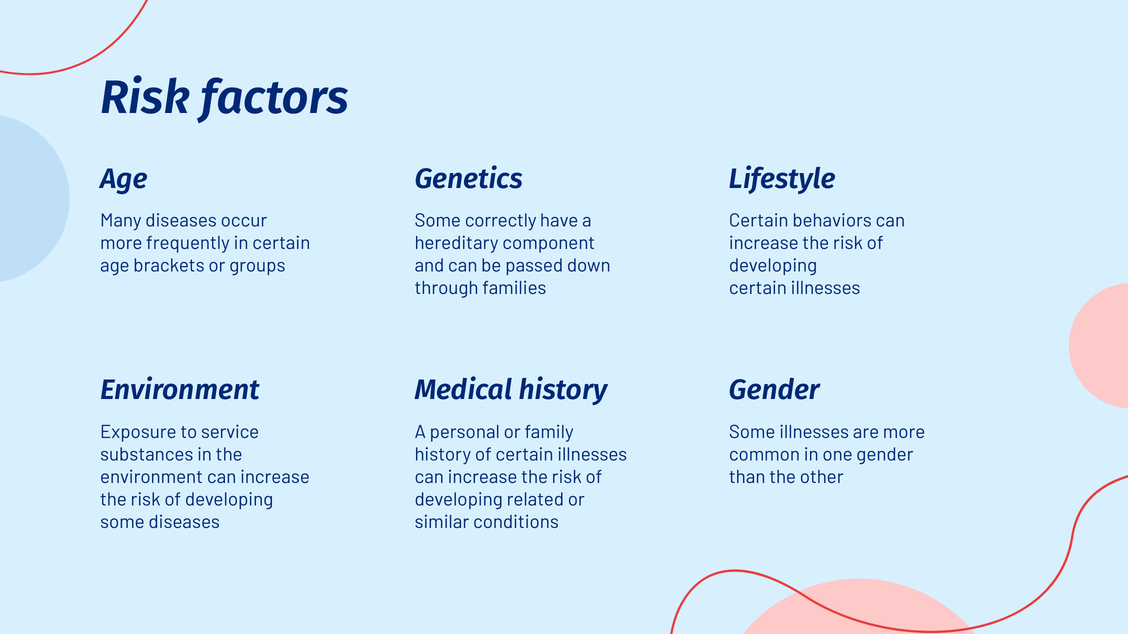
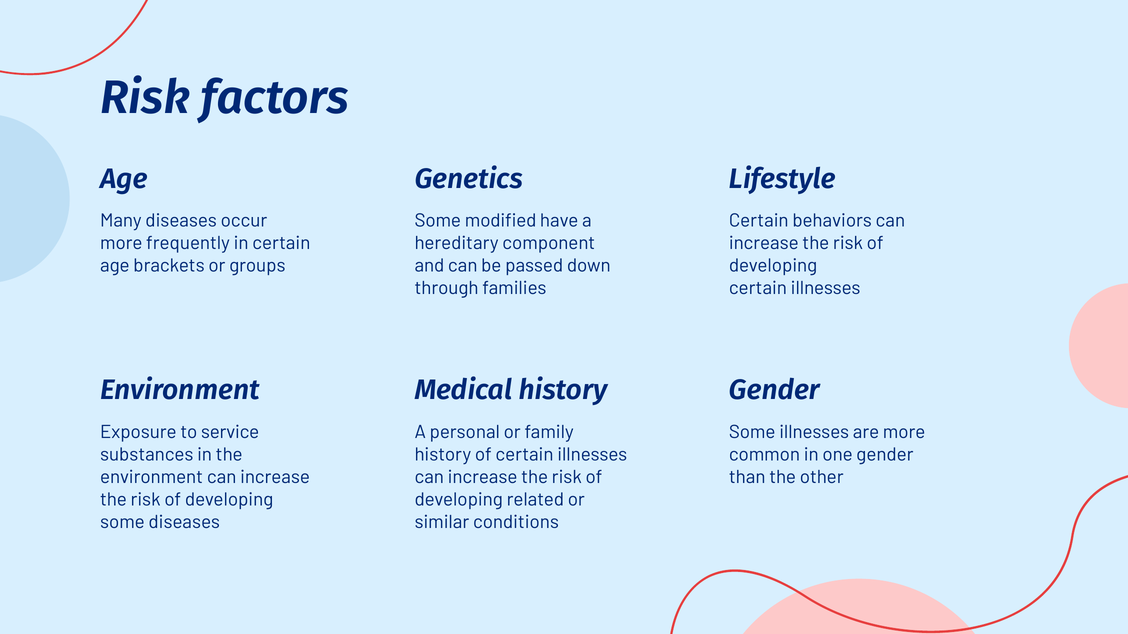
correctly: correctly -> modified
